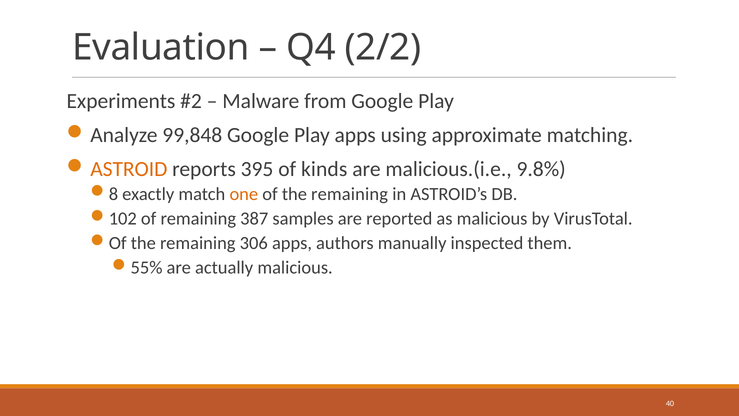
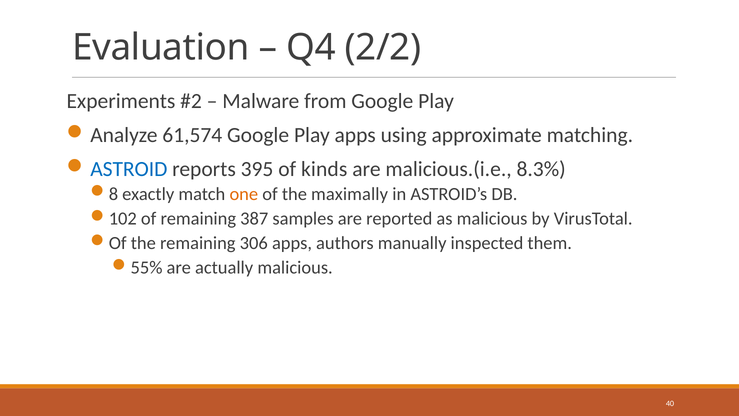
99,848: 99,848 -> 61,574
ASTROID colour: orange -> blue
9.8%: 9.8% -> 8.3%
remaining at (350, 194): remaining -> maximally
